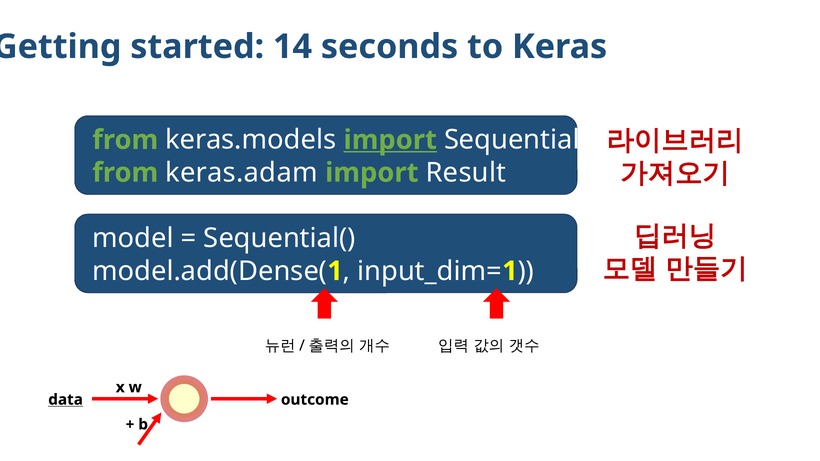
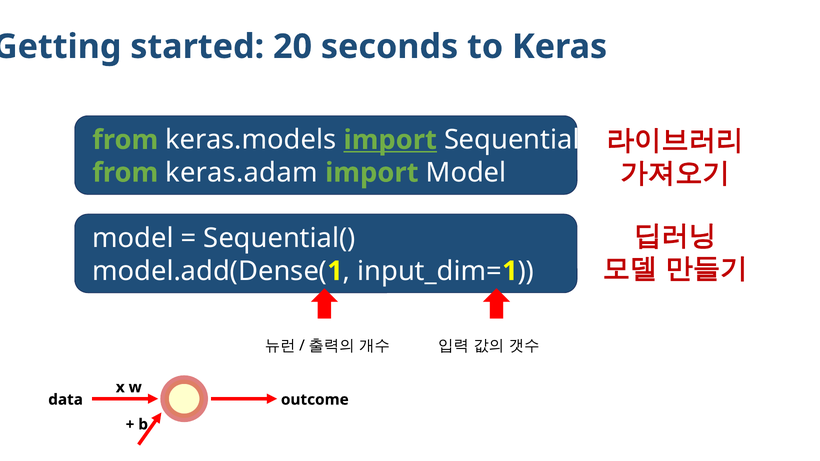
14: 14 -> 20
import Result: Result -> Model
data underline: present -> none
